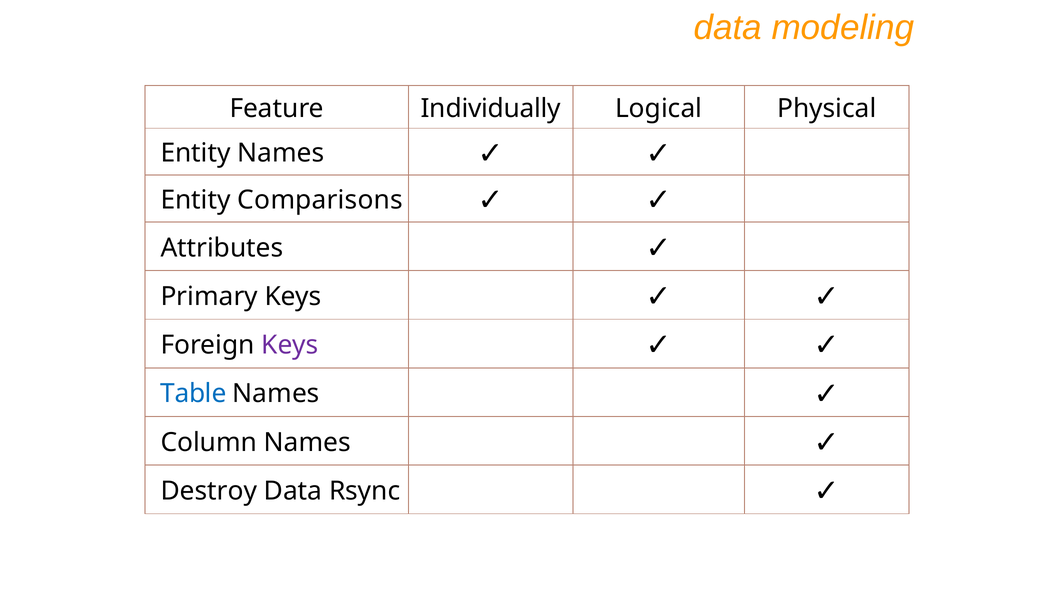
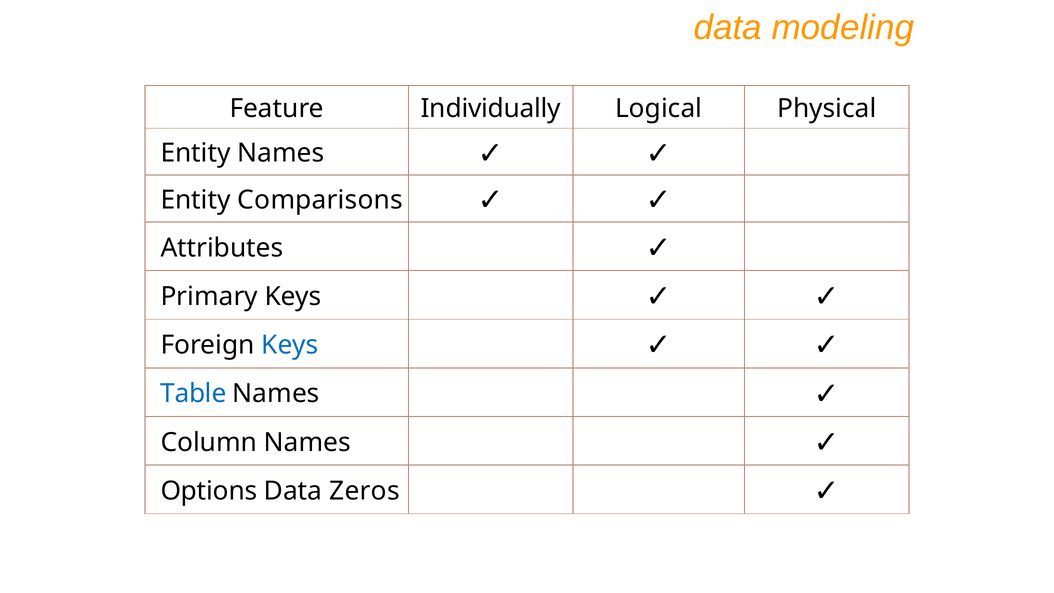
Keys at (290, 345) colour: purple -> blue
Destroy: Destroy -> Options
Rsync: Rsync -> Zeros
